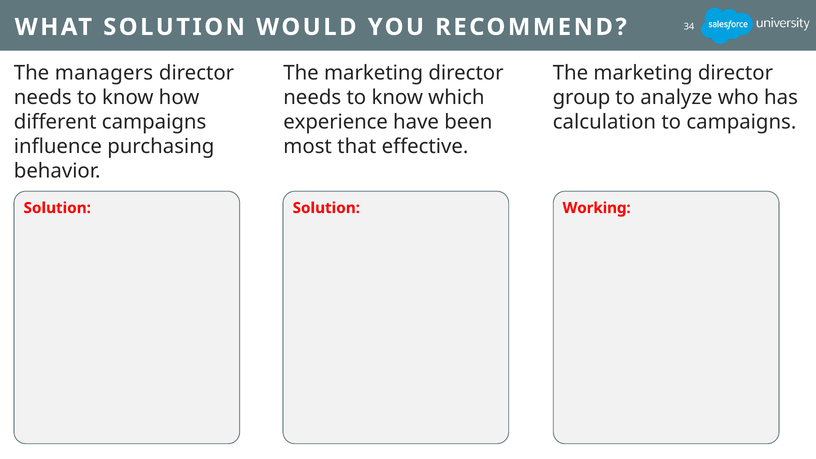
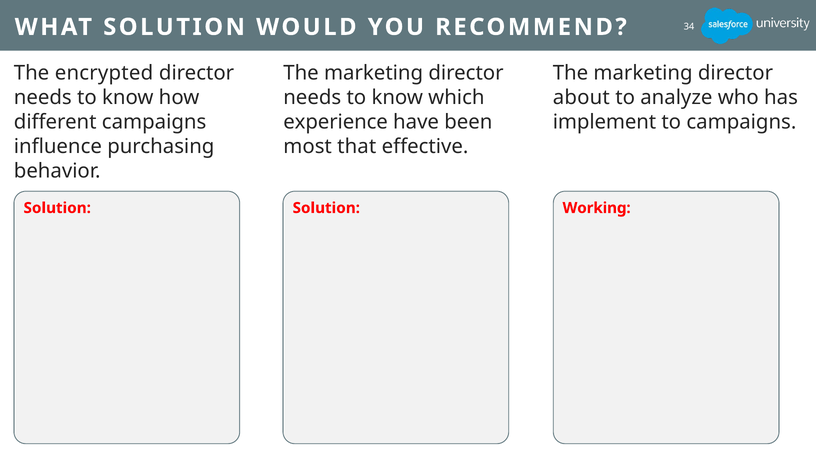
managers: managers -> encrypted
group: group -> about
calculation: calculation -> implement
